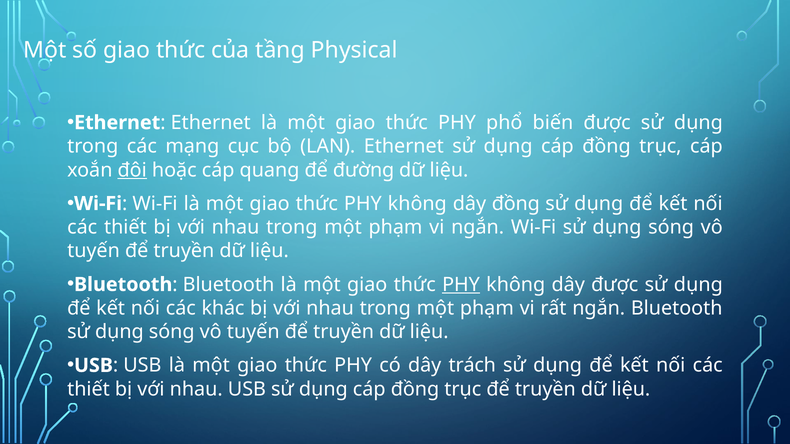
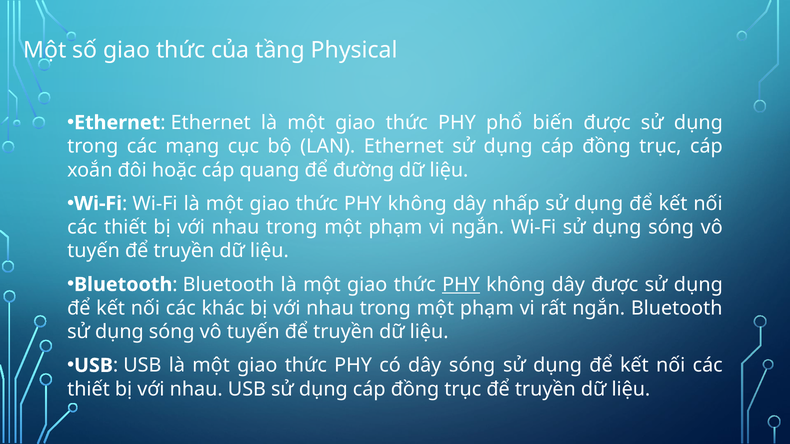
đôi underline: present -> none
dây đồng: đồng -> nhấp
dây trách: trách -> sóng
